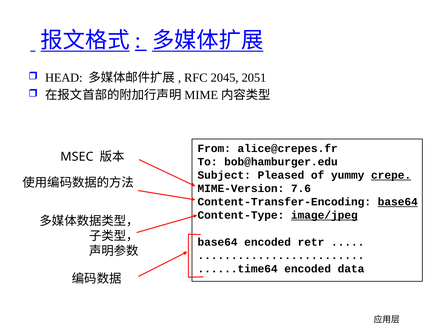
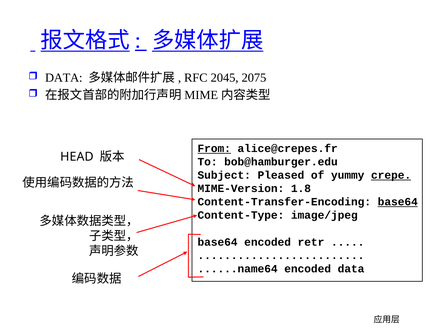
HEAD at (64, 78): HEAD -> DATA
2051: 2051 -> 2075
From underline: none -> present
MSEC: MSEC -> HEAD
7.6: 7.6 -> 1.8
image/jpeg underline: present -> none
......time64: ......time64 -> ......name64
